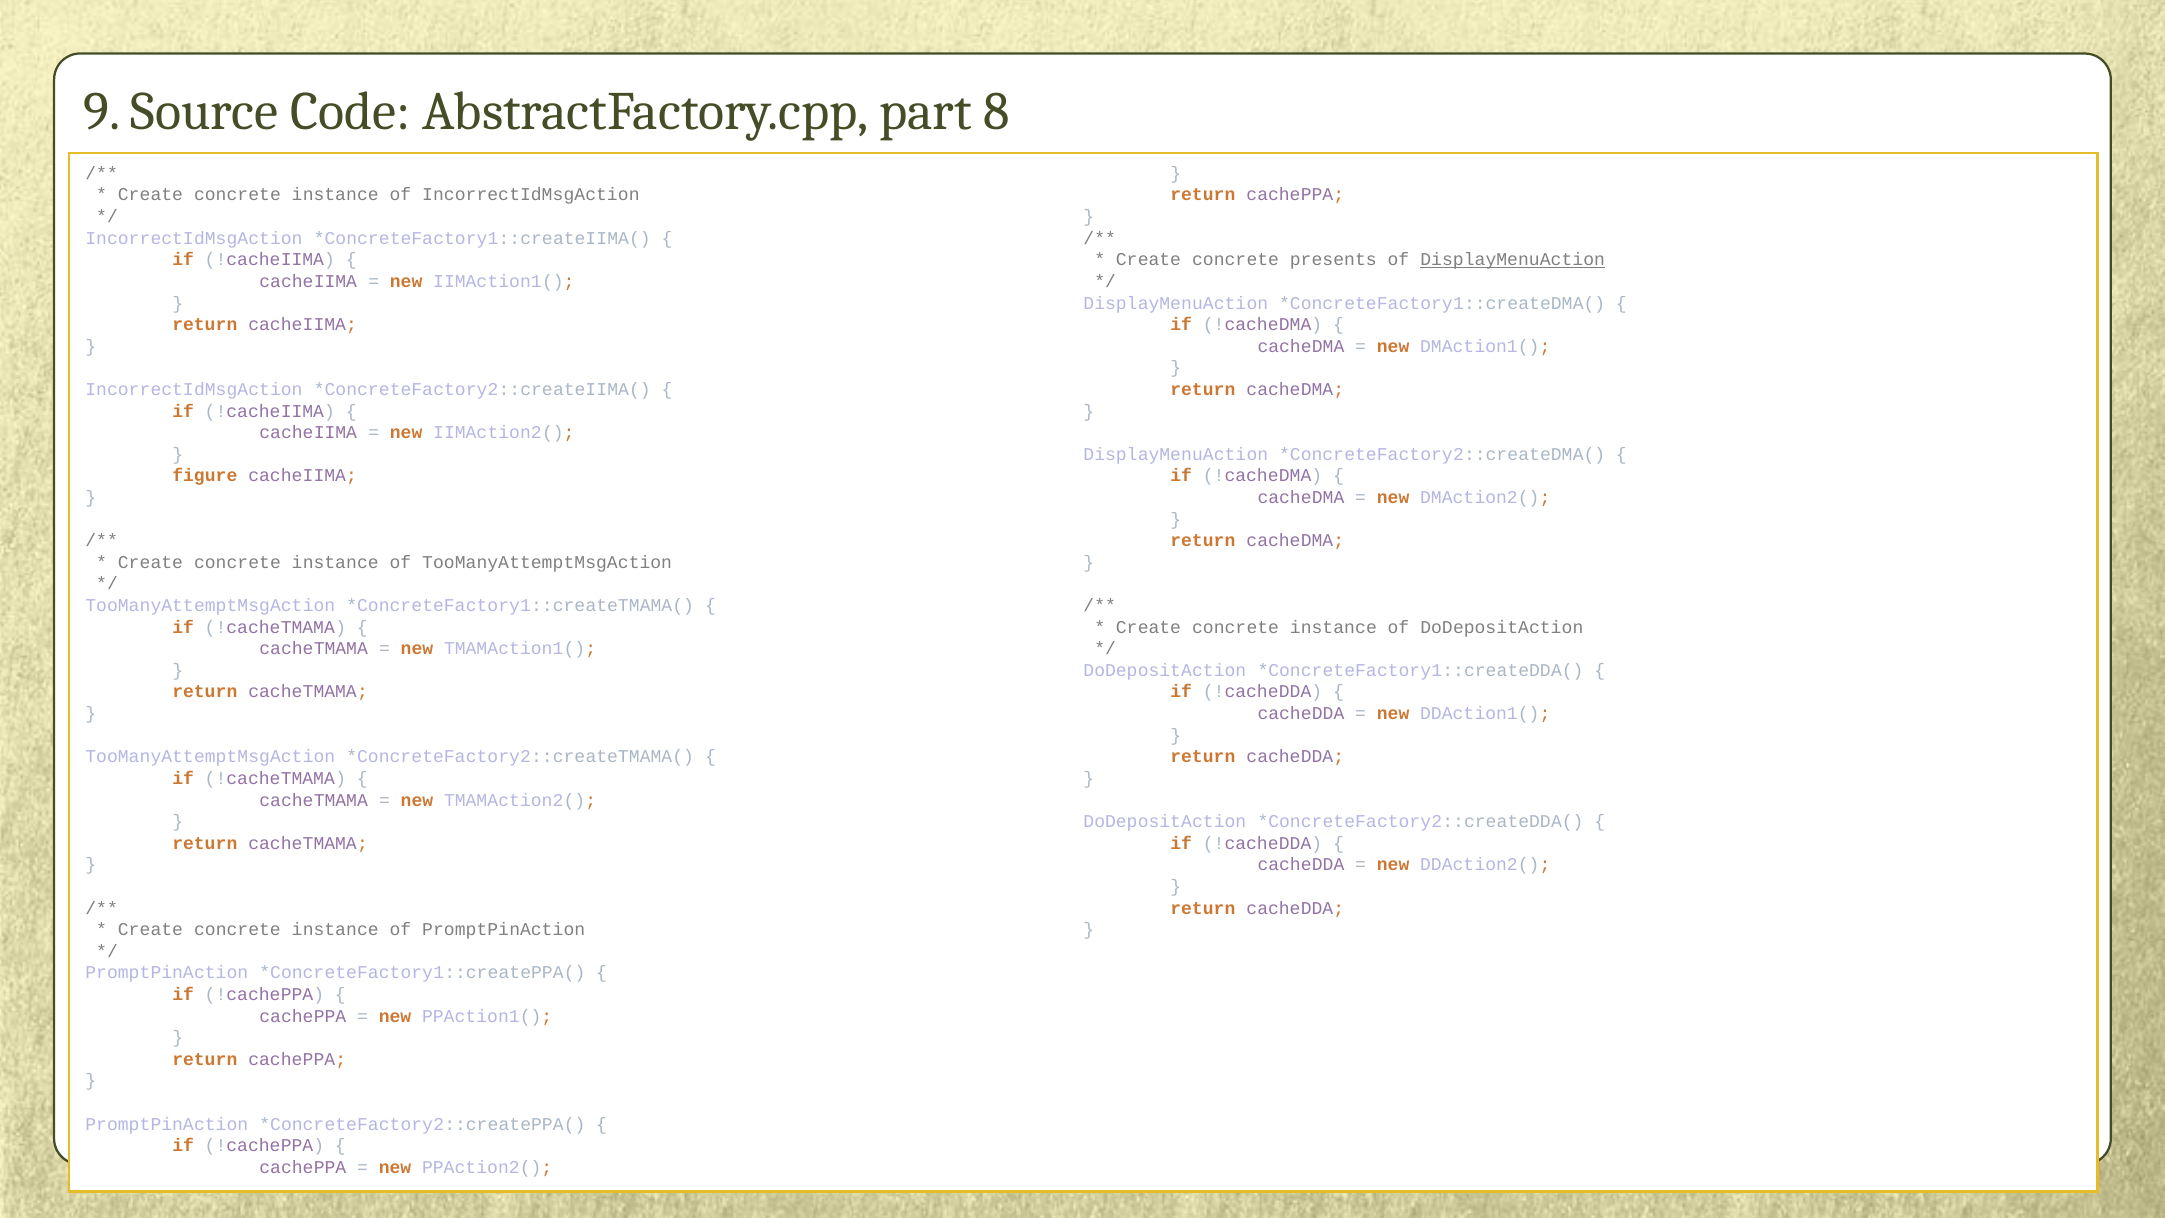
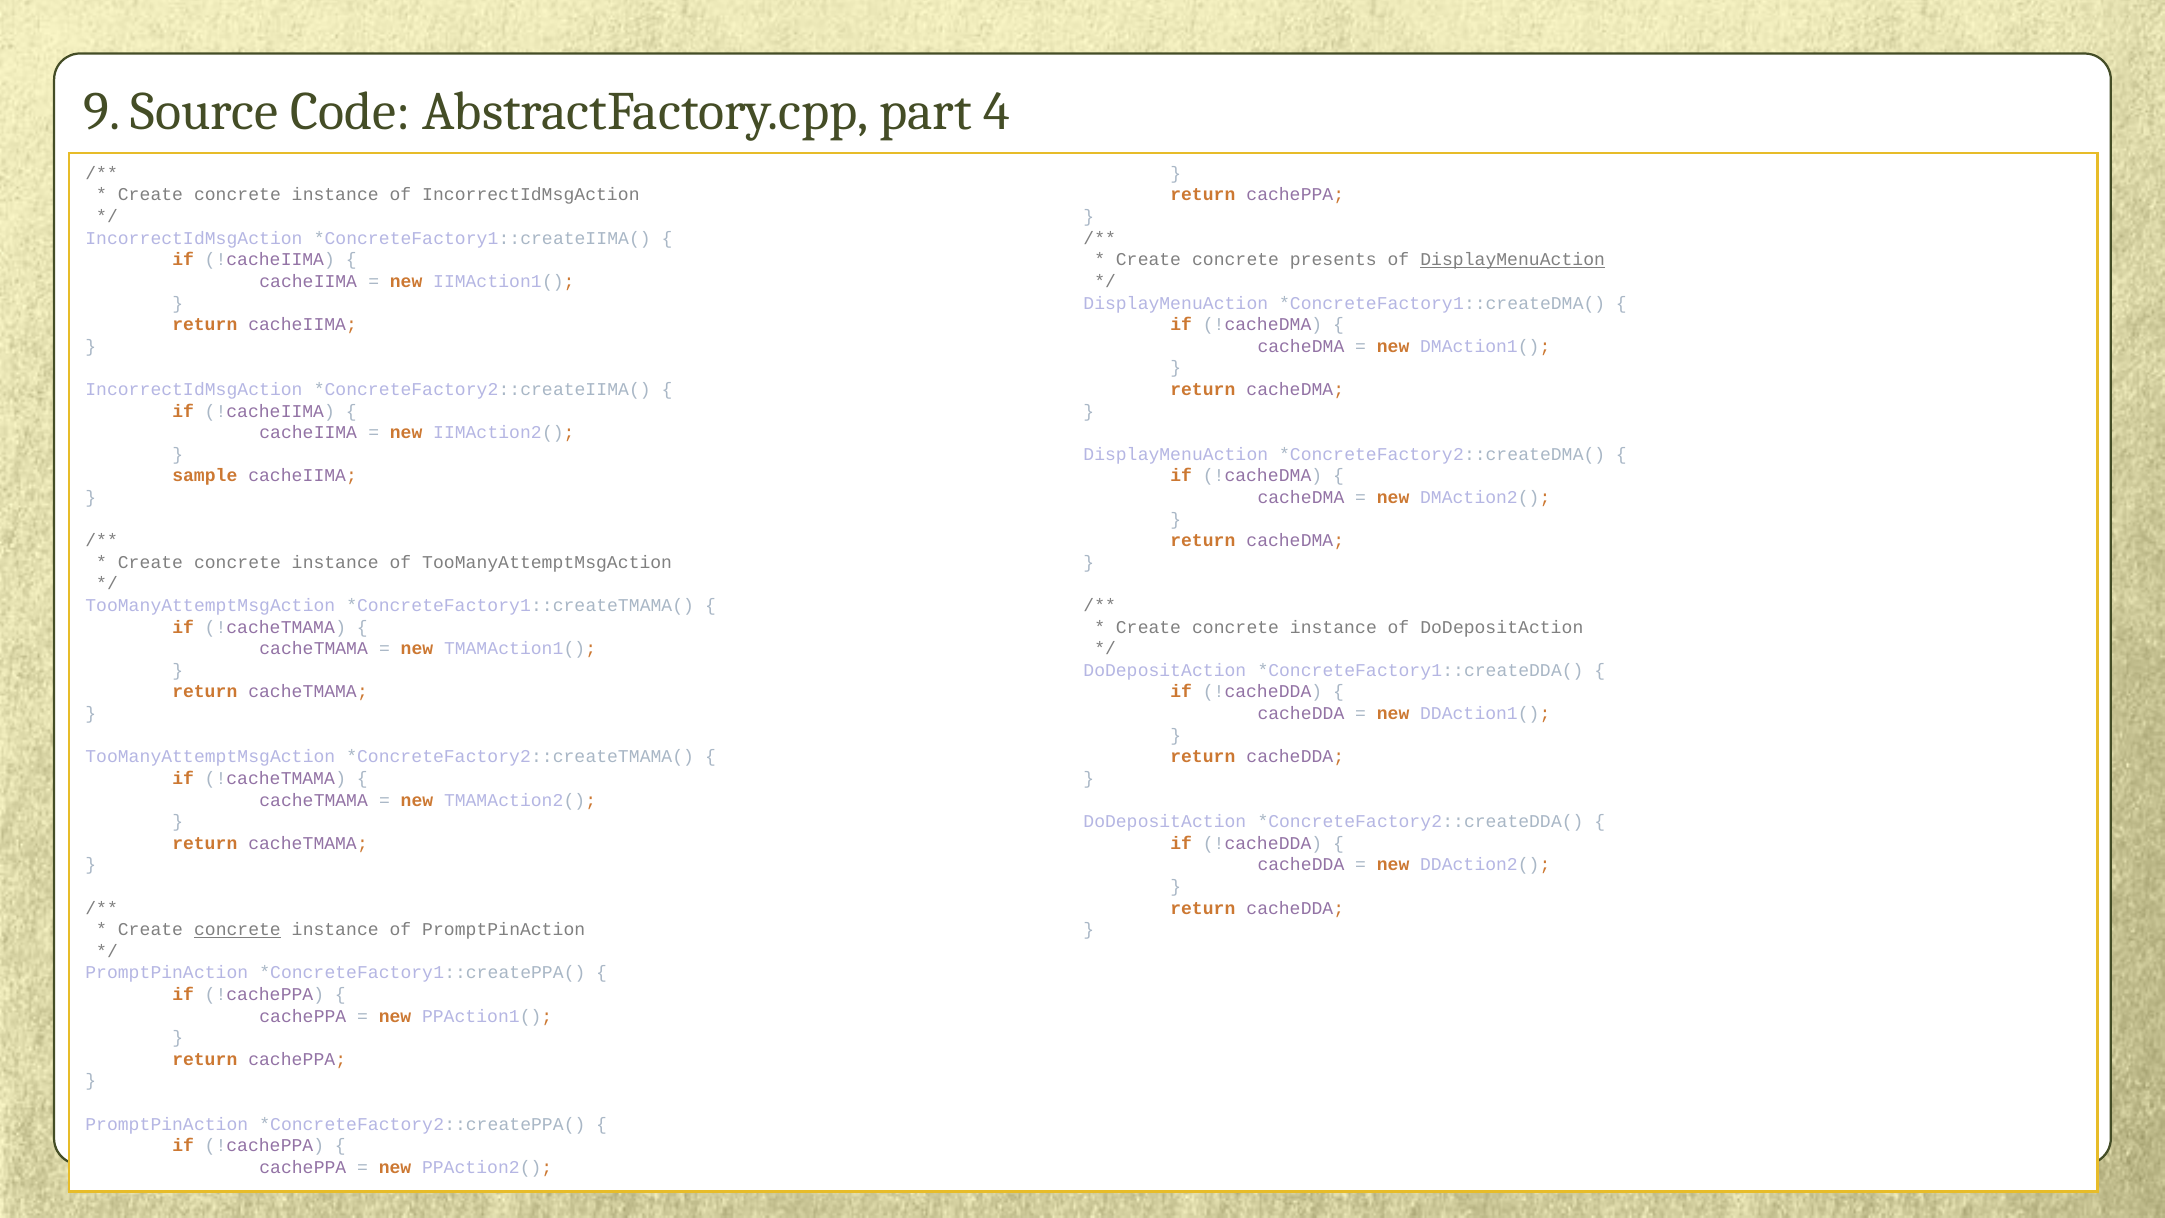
8: 8 -> 4
figure: figure -> sample
concrete at (237, 930) underline: none -> present
